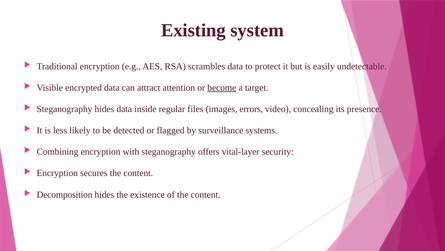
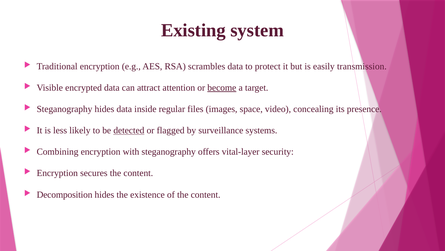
undetectable: undetectable -> transmission
errors: errors -> space
detected underline: none -> present
